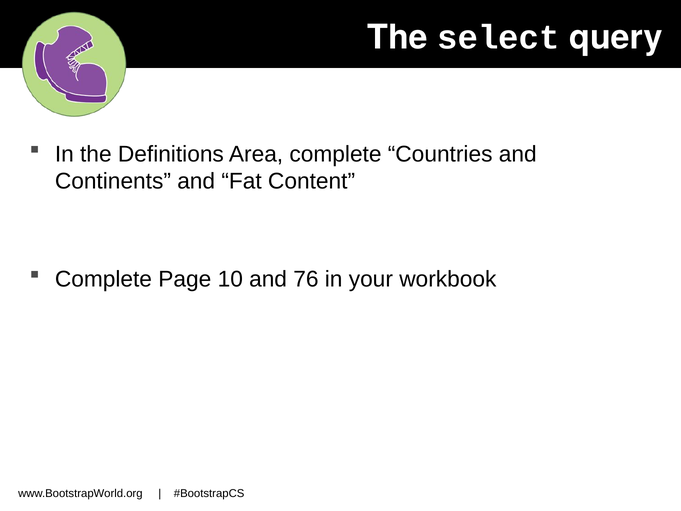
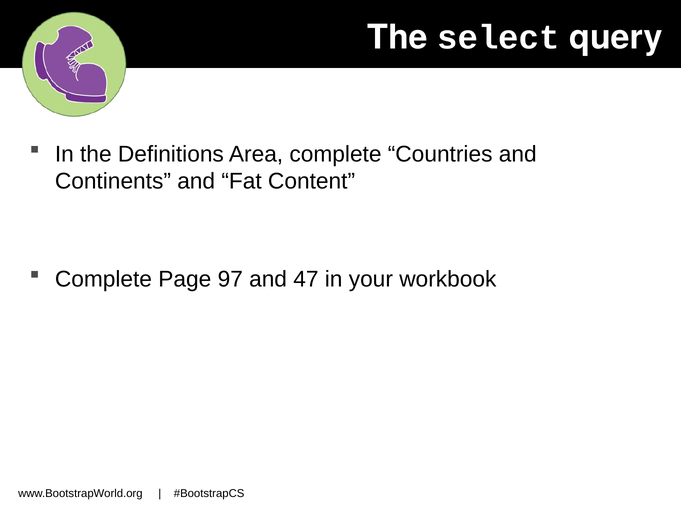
10: 10 -> 97
76: 76 -> 47
